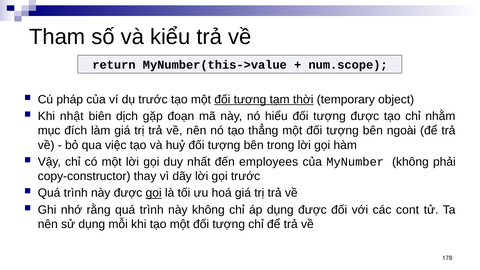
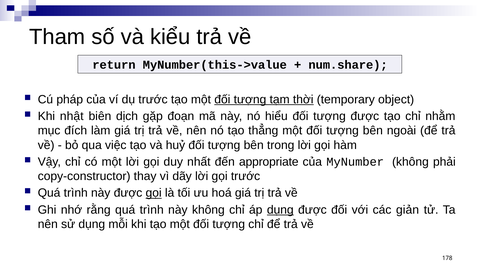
num.scope: num.scope -> num.share
employees: employees -> appropriate
dụng at (280, 210) underline: none -> present
cont: cont -> giản
